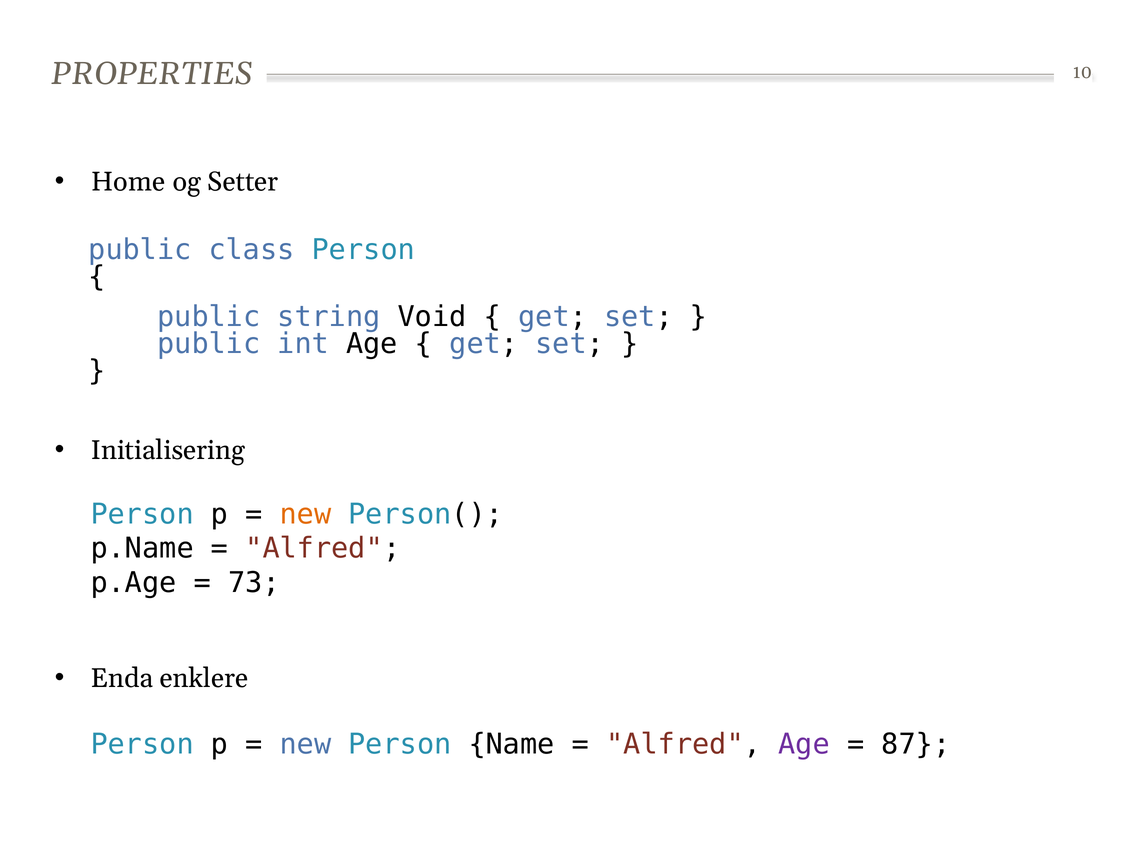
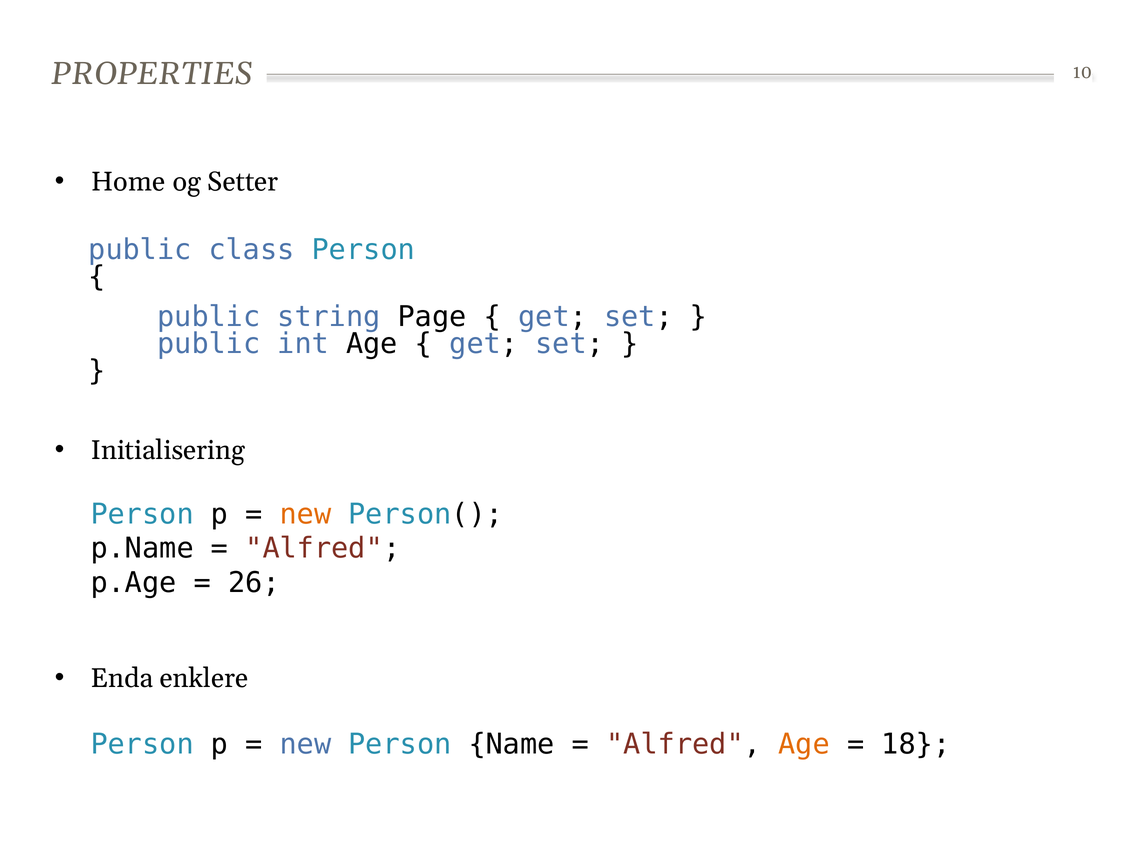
Void: Void -> Page
73: 73 -> 26
Age at (804, 744) colour: purple -> orange
87: 87 -> 18
